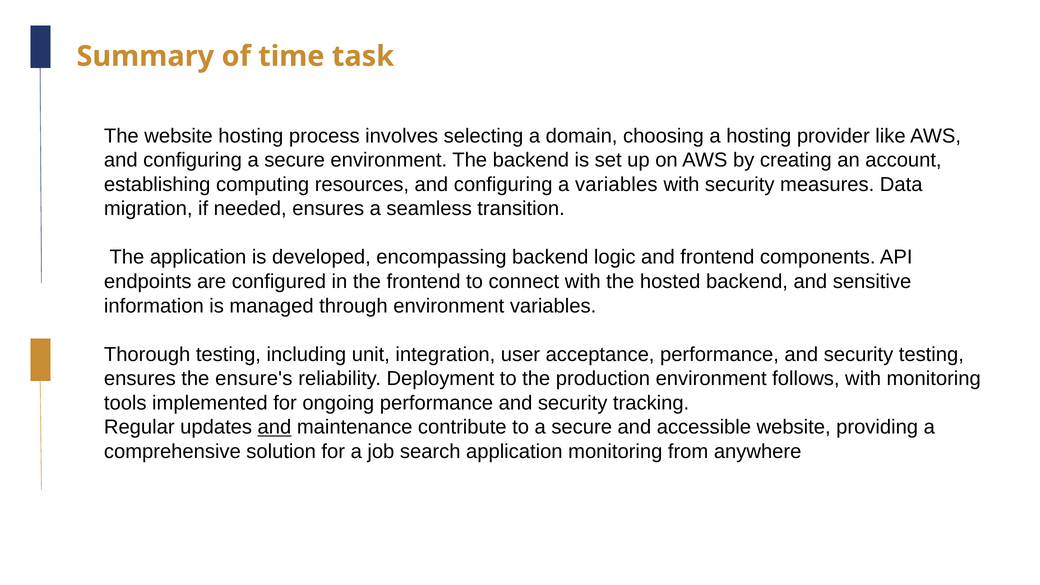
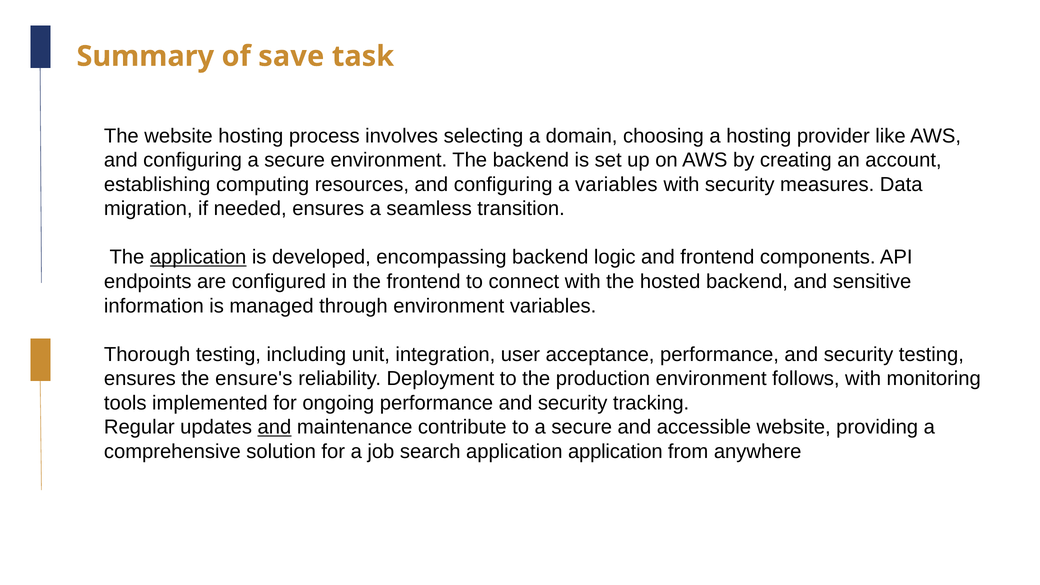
time: time -> save
application at (198, 257) underline: none -> present
application monitoring: monitoring -> application
